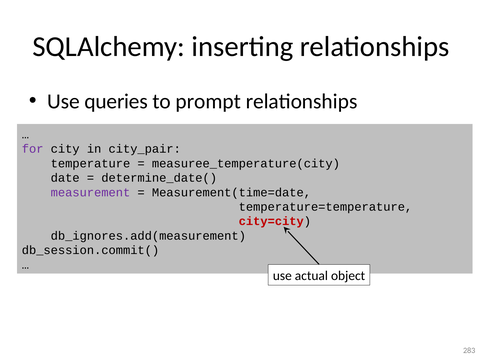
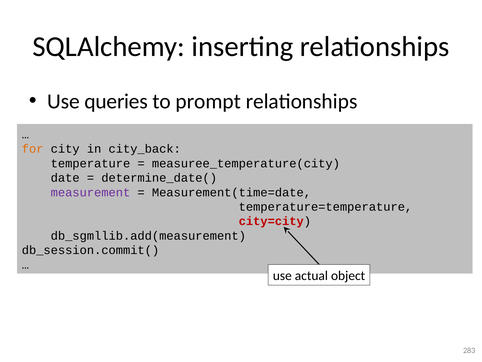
for colour: purple -> orange
city_pair: city_pair -> city_back
db_ignores.add(measurement: db_ignores.add(measurement -> db_sgmllib.add(measurement
